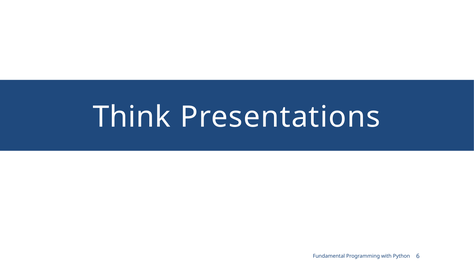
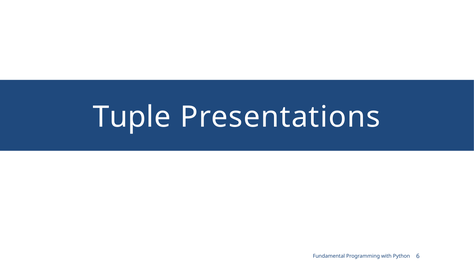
Think: Think -> Tuple
